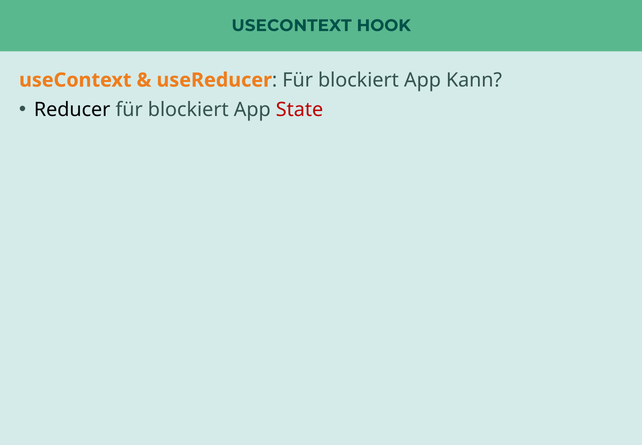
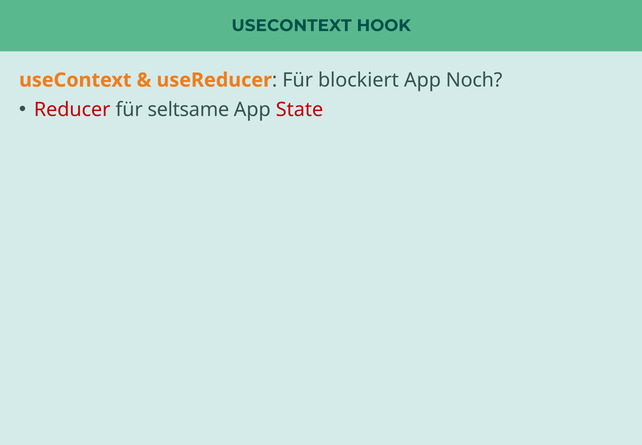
Kann: Kann -> Noch
Reducer colour: black -> red
blockiert at (188, 110): blockiert -> seltsame
